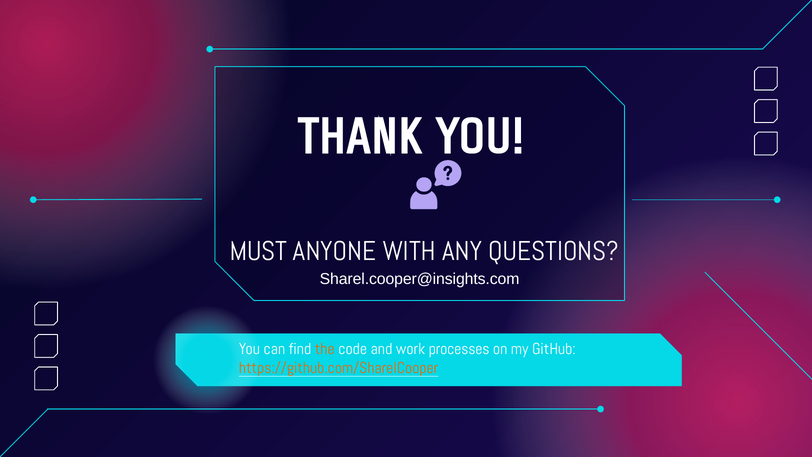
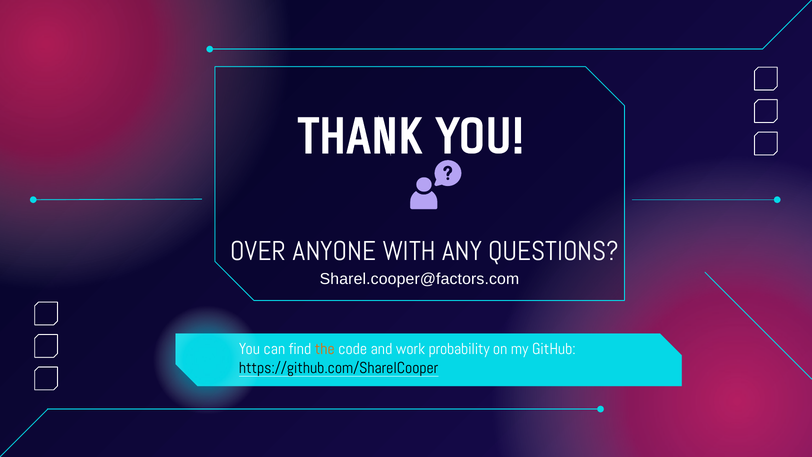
MUST: MUST -> OVER
Sharel.cooper@insights.com: Sharel.cooper@insights.com -> Sharel.cooper@factors.com
processes: processes -> probability
https://github.com/SharelCooper colour: orange -> black
